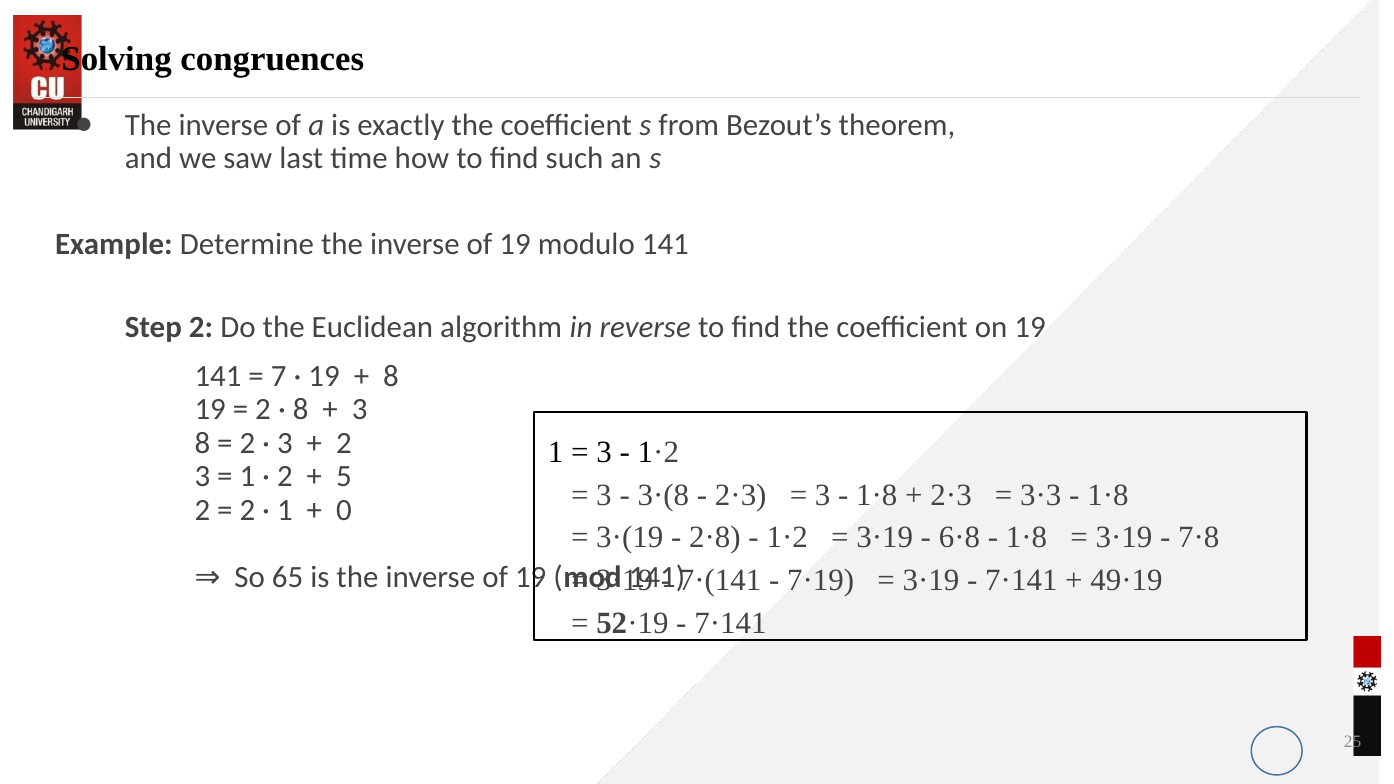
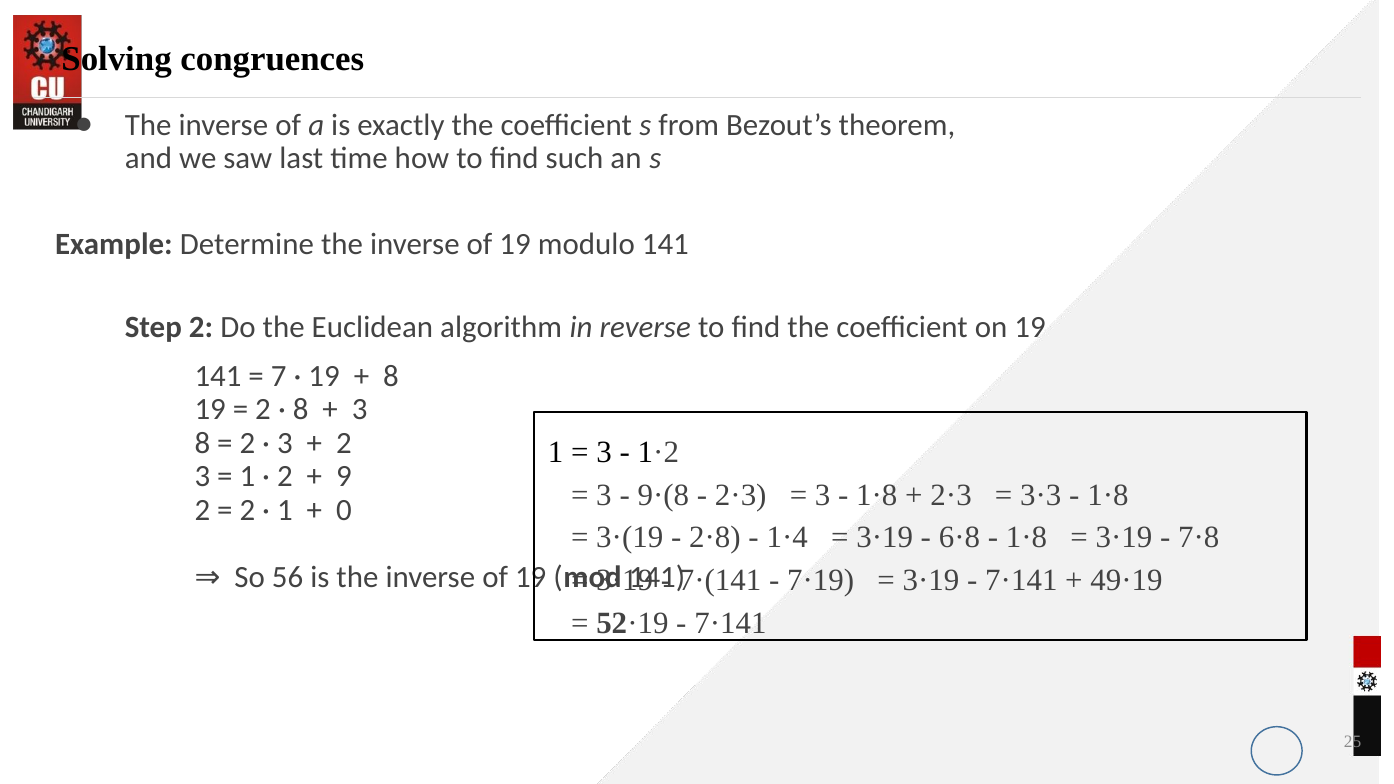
5: 5 -> 9
3·(8: 3·(8 -> 9·(8
1·2 at (787, 538): 1·2 -> 1·4
65: 65 -> 56
